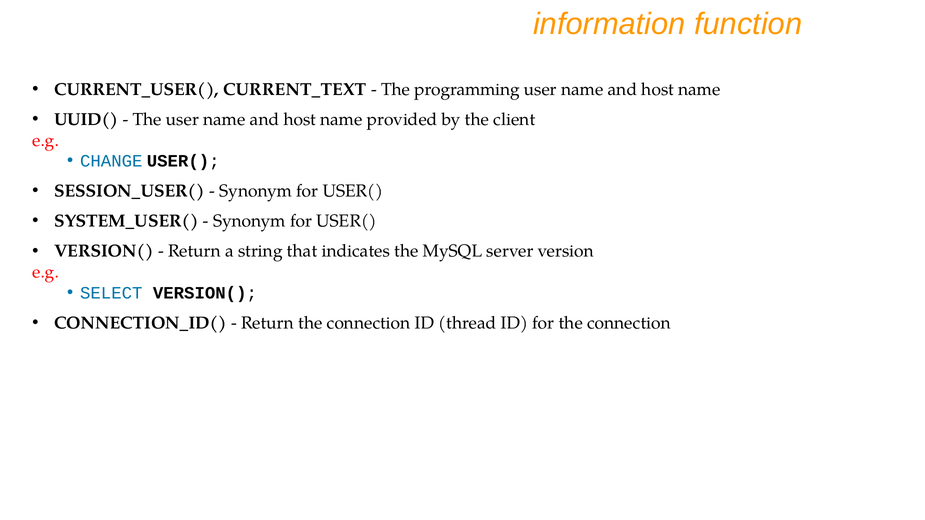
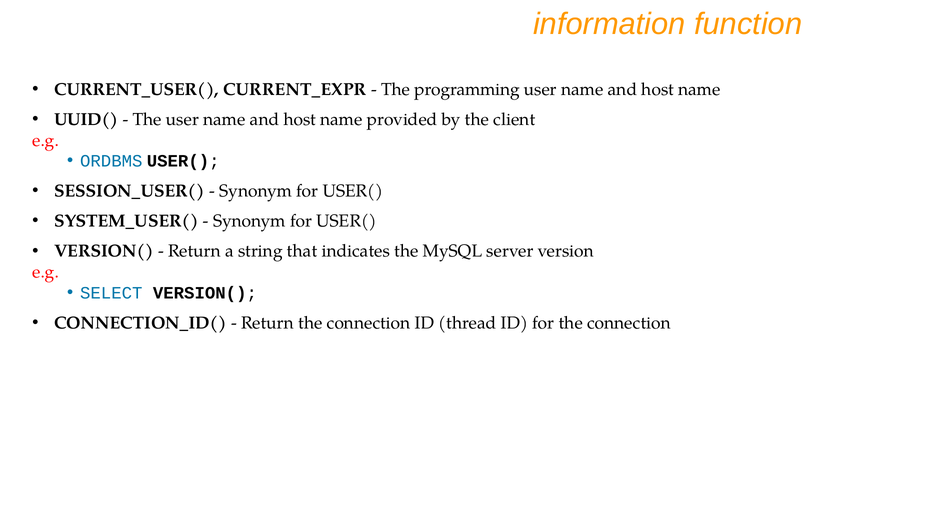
CURRENT_TEXT: CURRENT_TEXT -> CURRENT_EXPR
CHANGE: CHANGE -> ORDBMS
